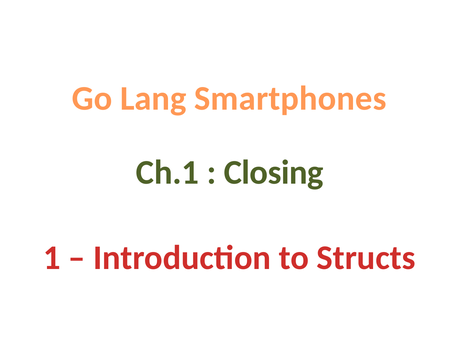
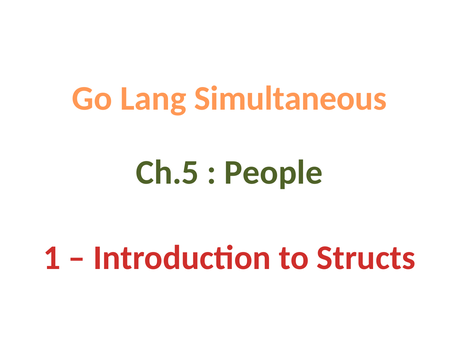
Smartphones: Smartphones -> Simultaneous
Ch.1: Ch.1 -> Ch.5
Closing: Closing -> People
